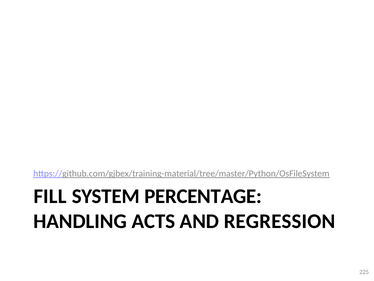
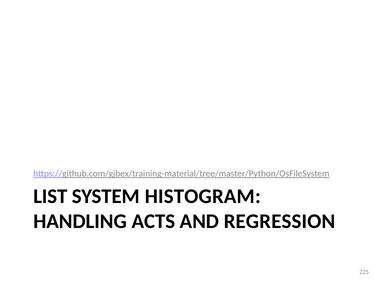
FILL: FILL -> LIST
PERCENTAGE: PERCENTAGE -> HISTOGRAM
